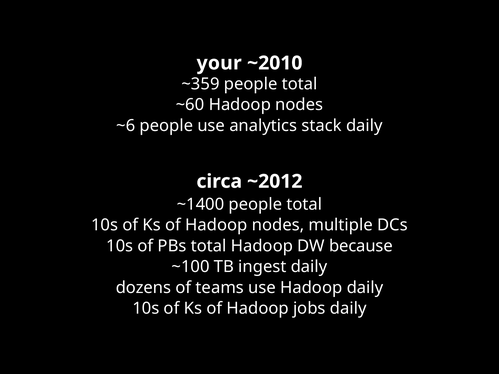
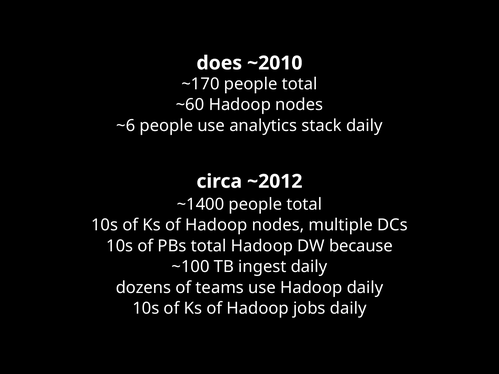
your: your -> does
~359: ~359 -> ~170
